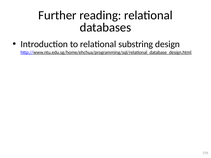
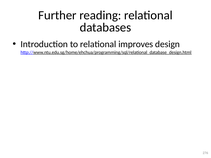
substring: substring -> improves
